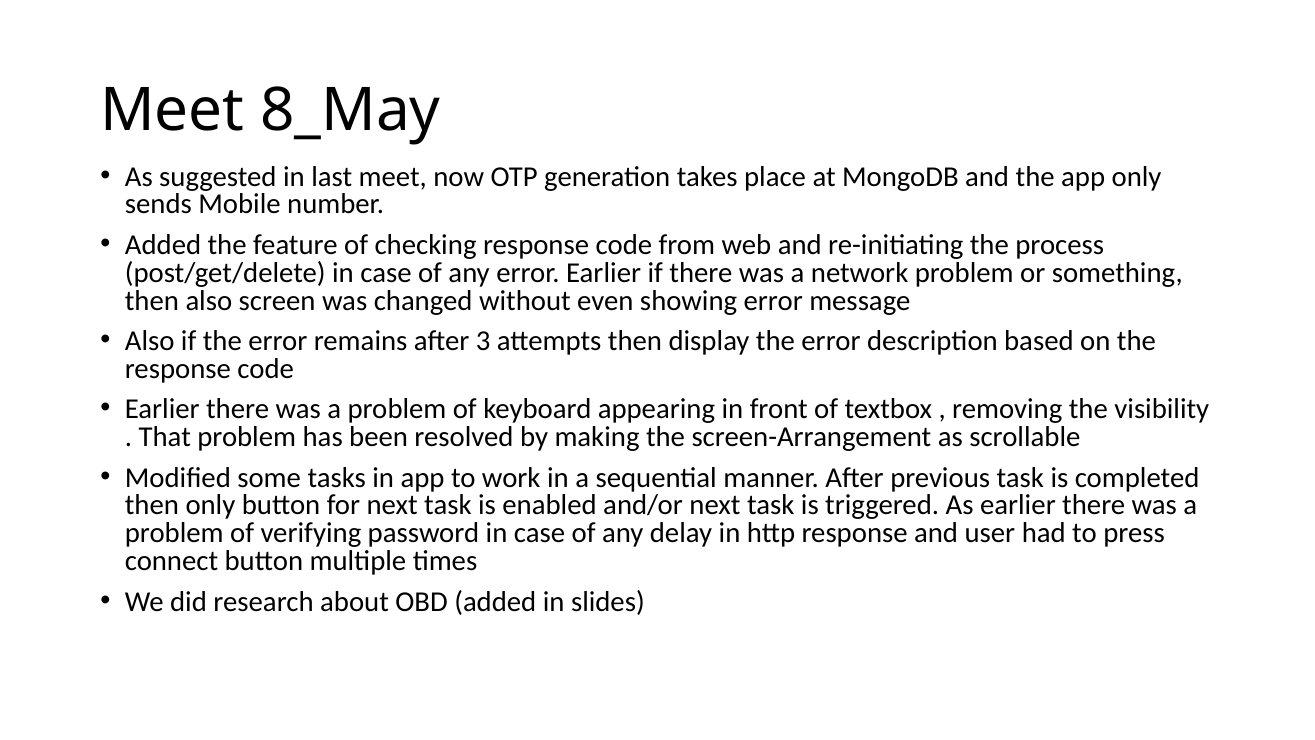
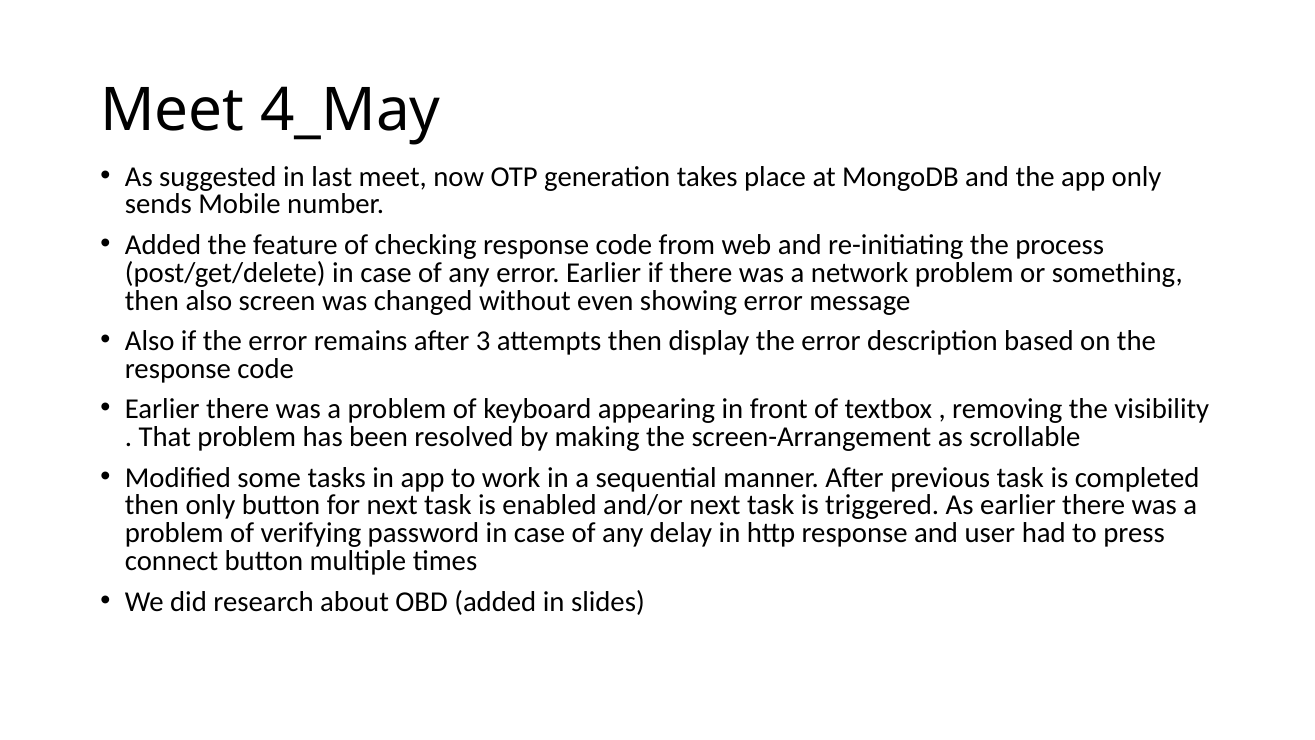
8_May: 8_May -> 4_May
